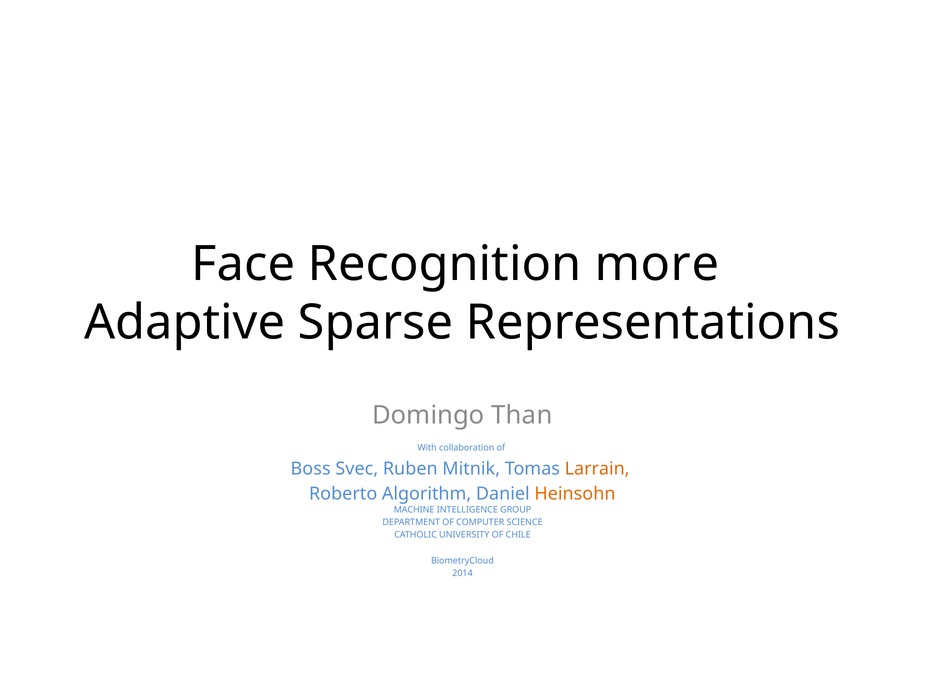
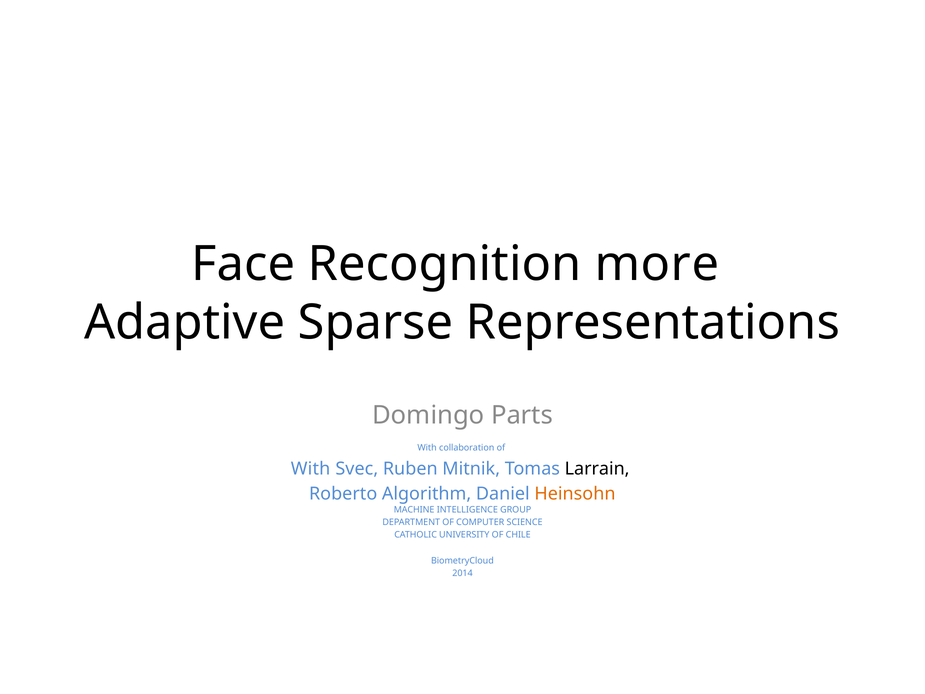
Than: Than -> Parts
Boss at (311, 469): Boss -> With
Larrain colour: orange -> black
